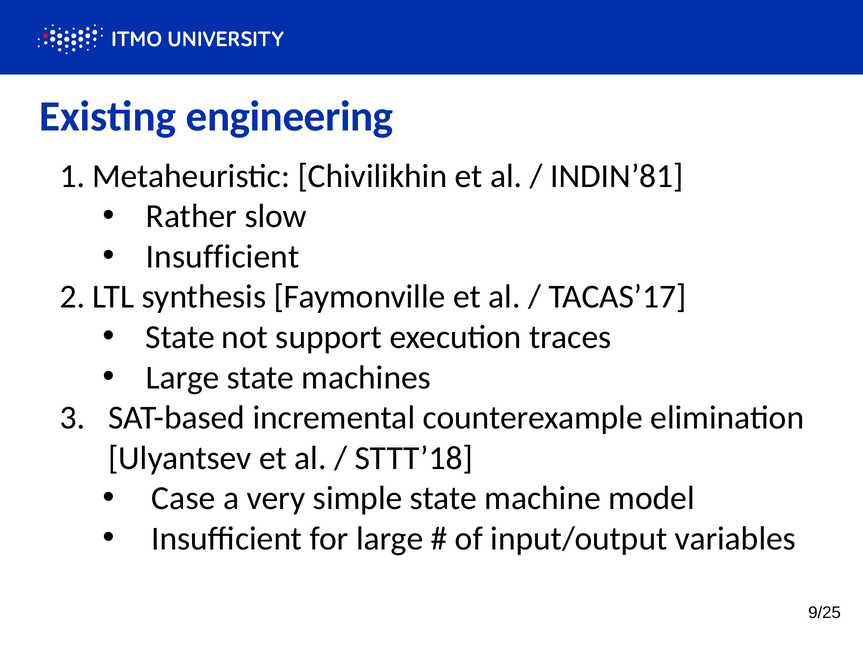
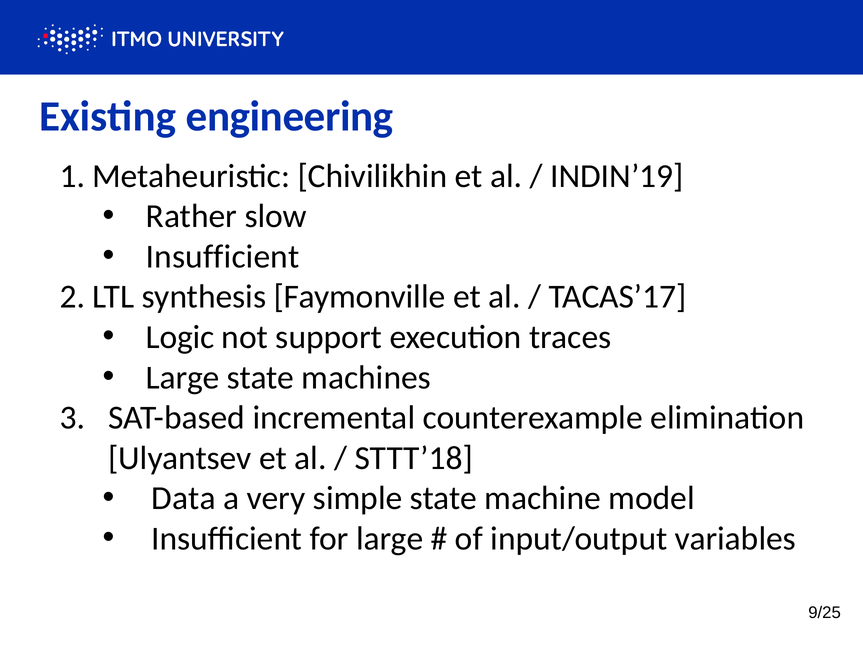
INDIN’81: INDIN’81 -> INDIN’19
State at (180, 337): State -> Logic
Case: Case -> Data
